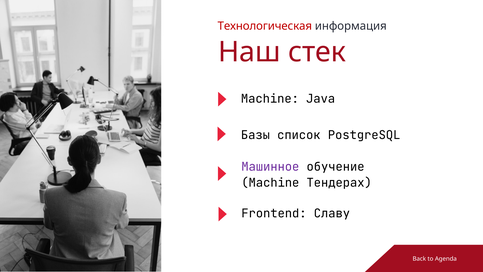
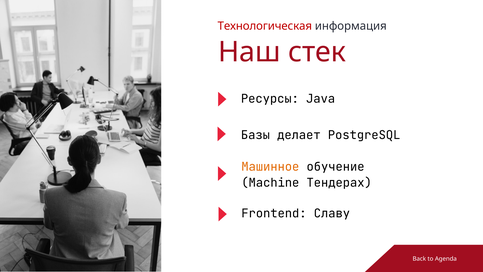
Machine at (270, 99): Machine -> Ресурсы
список: список -> делает
Машинное colour: purple -> orange
